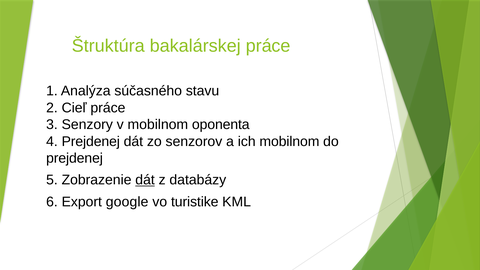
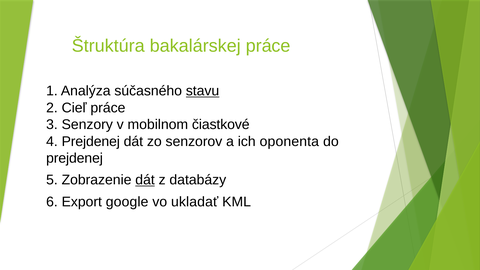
stavu underline: none -> present
oponenta: oponenta -> čiastkové
ich mobilnom: mobilnom -> oponenta
turistike: turistike -> ukladať
